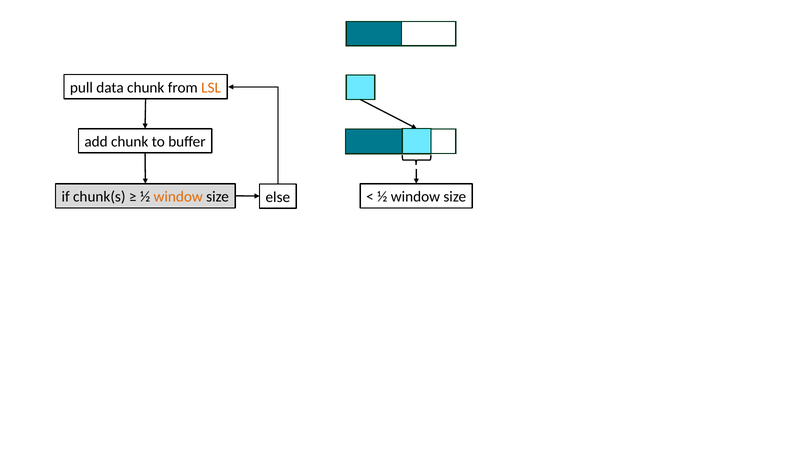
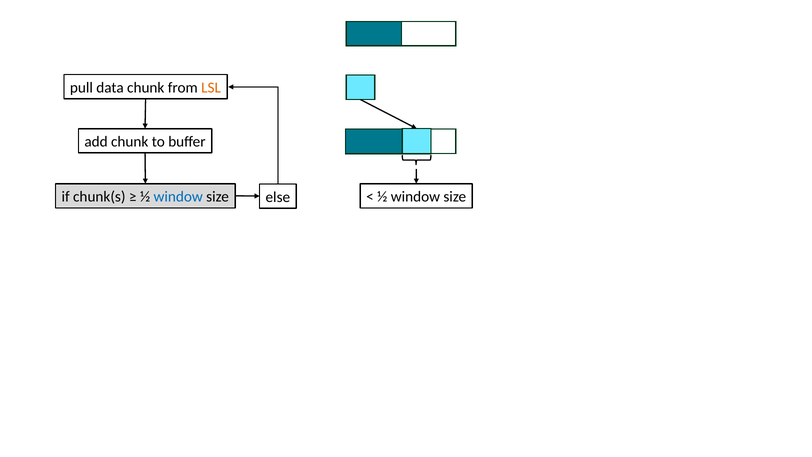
window at (178, 197) colour: orange -> blue
